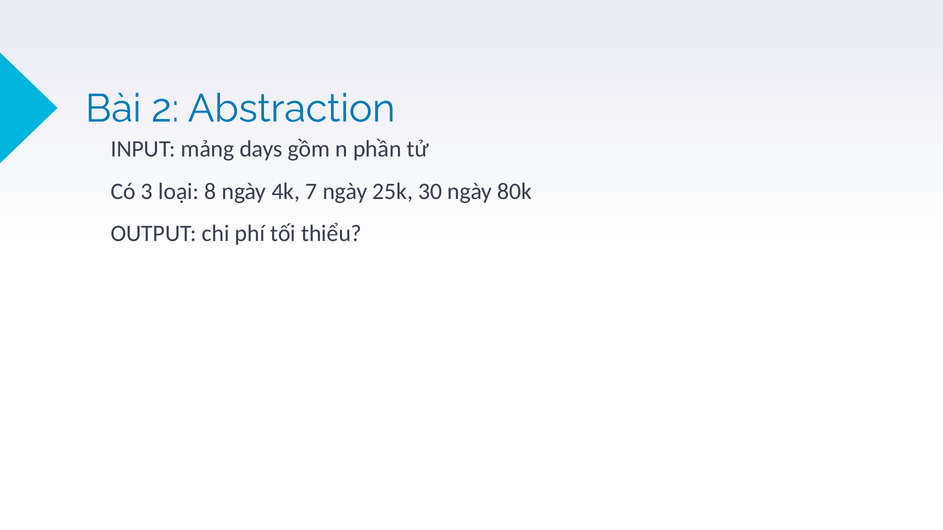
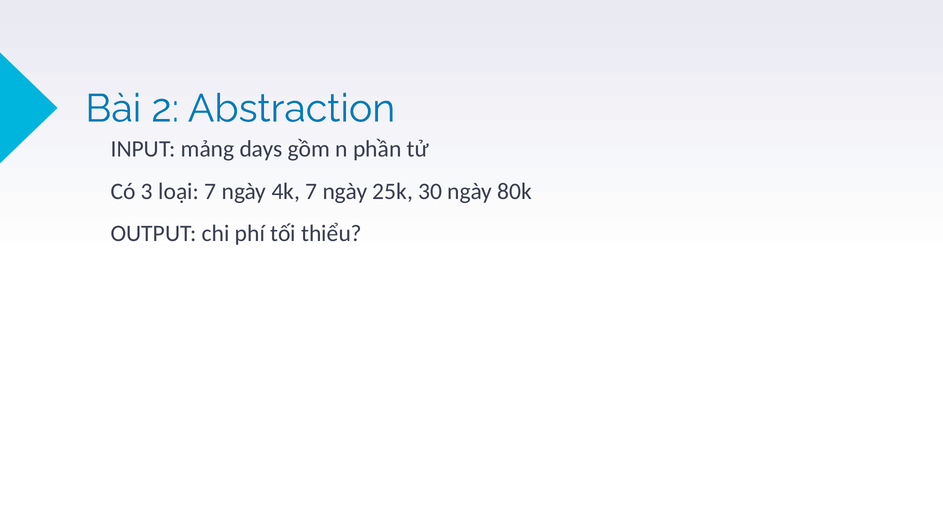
loại 8: 8 -> 7
